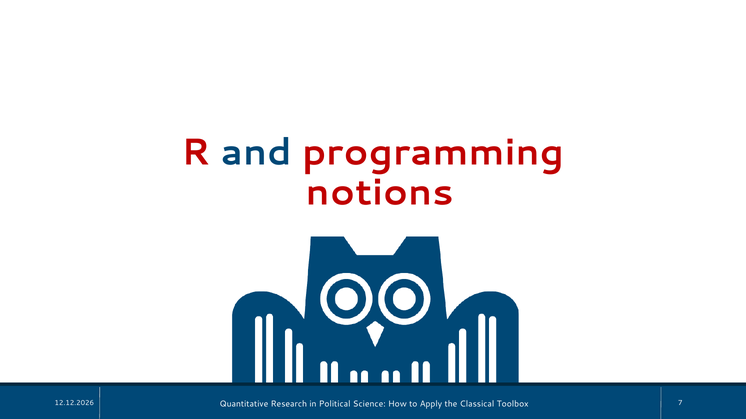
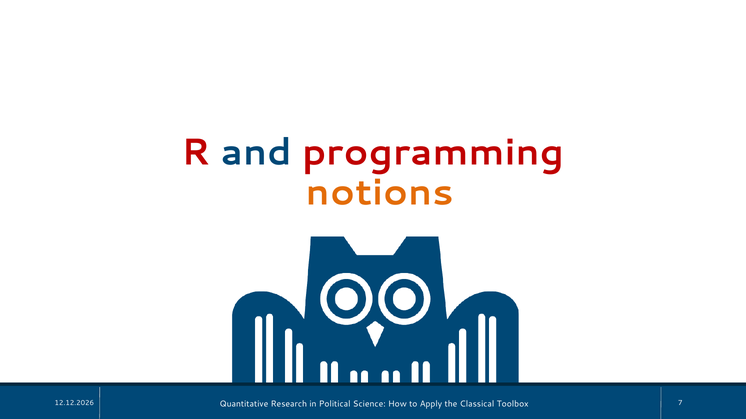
notions colour: red -> orange
